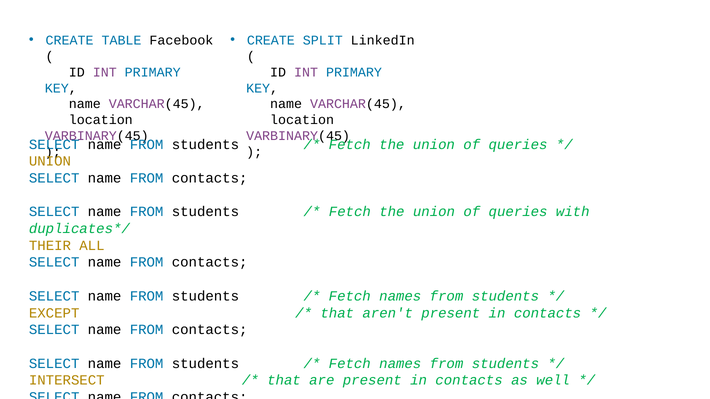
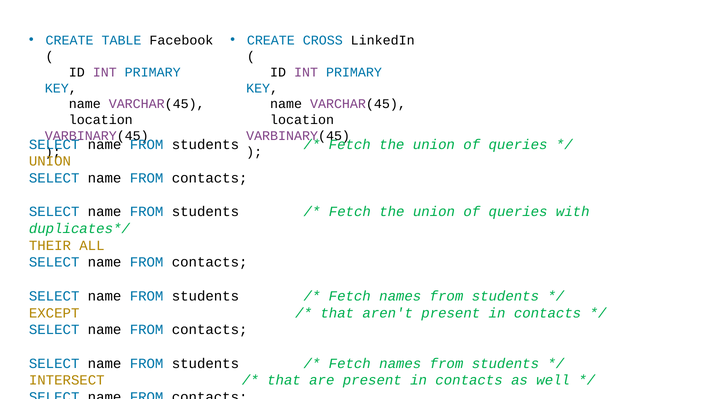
SPLIT: SPLIT -> CROSS
